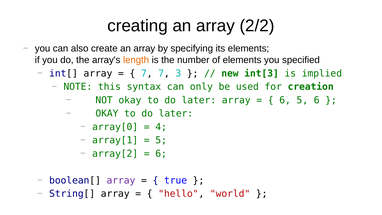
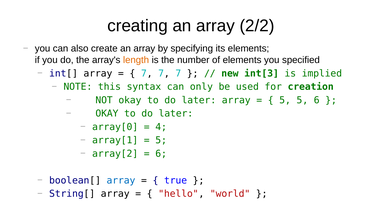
7 7 3: 3 -> 7
6 at (285, 100): 6 -> 5
array at (121, 180) colour: purple -> blue
